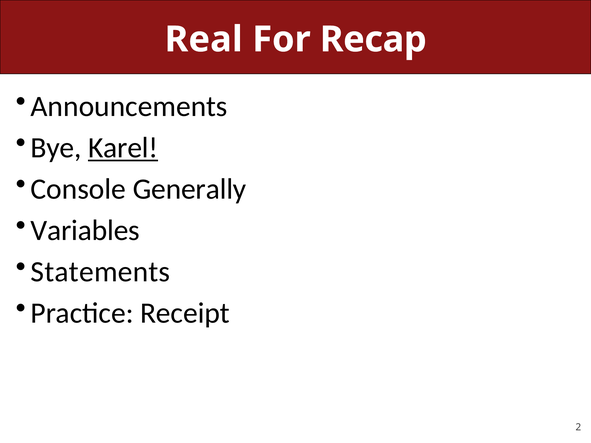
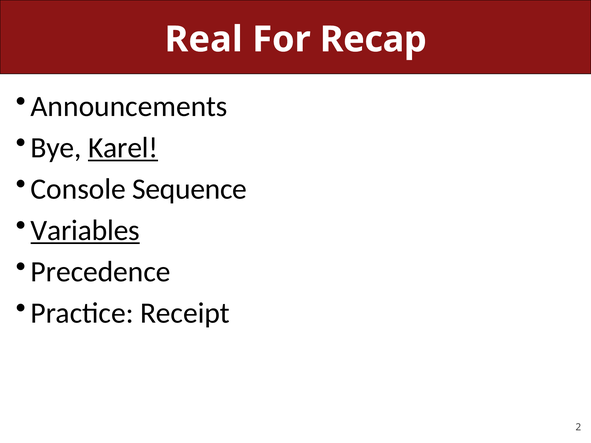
Generally: Generally -> Sequence
Variables underline: none -> present
Statements: Statements -> Precedence
